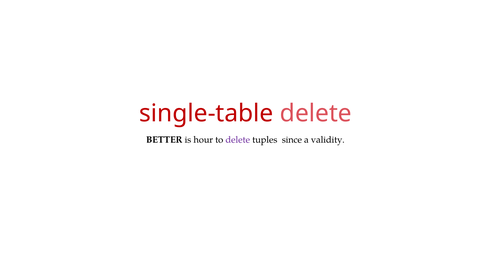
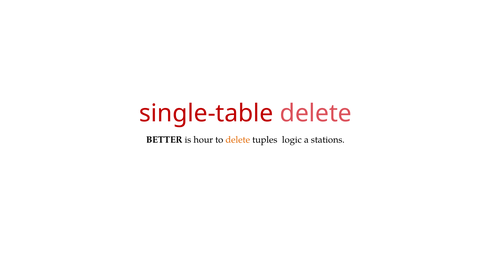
delete at (238, 140) colour: purple -> orange
since: since -> logic
validity: validity -> stations
